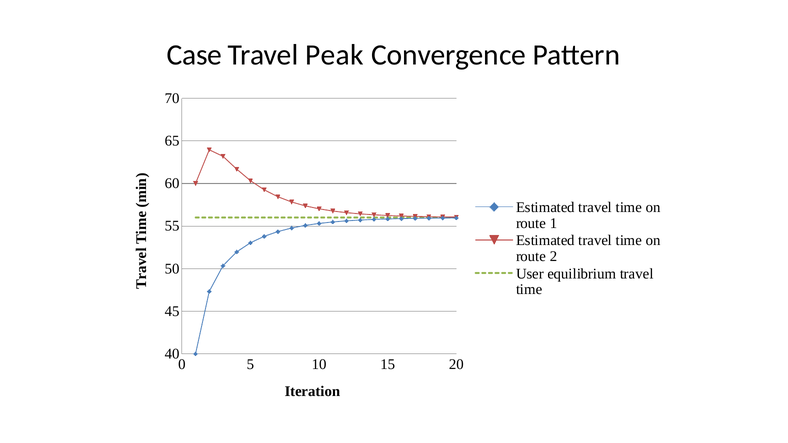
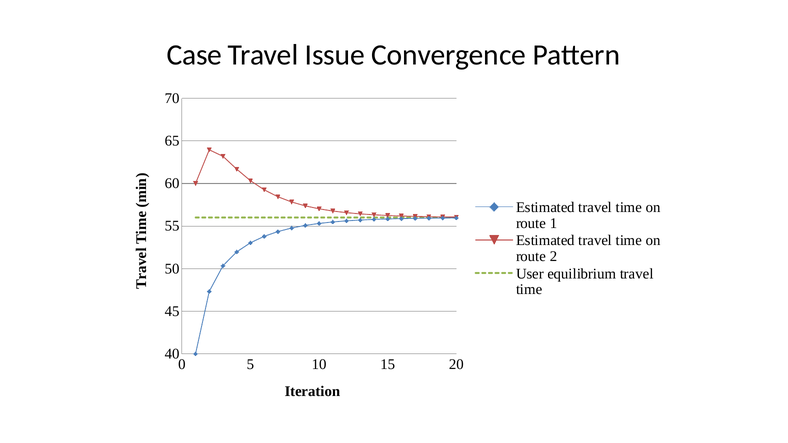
Peak: Peak -> Issue
